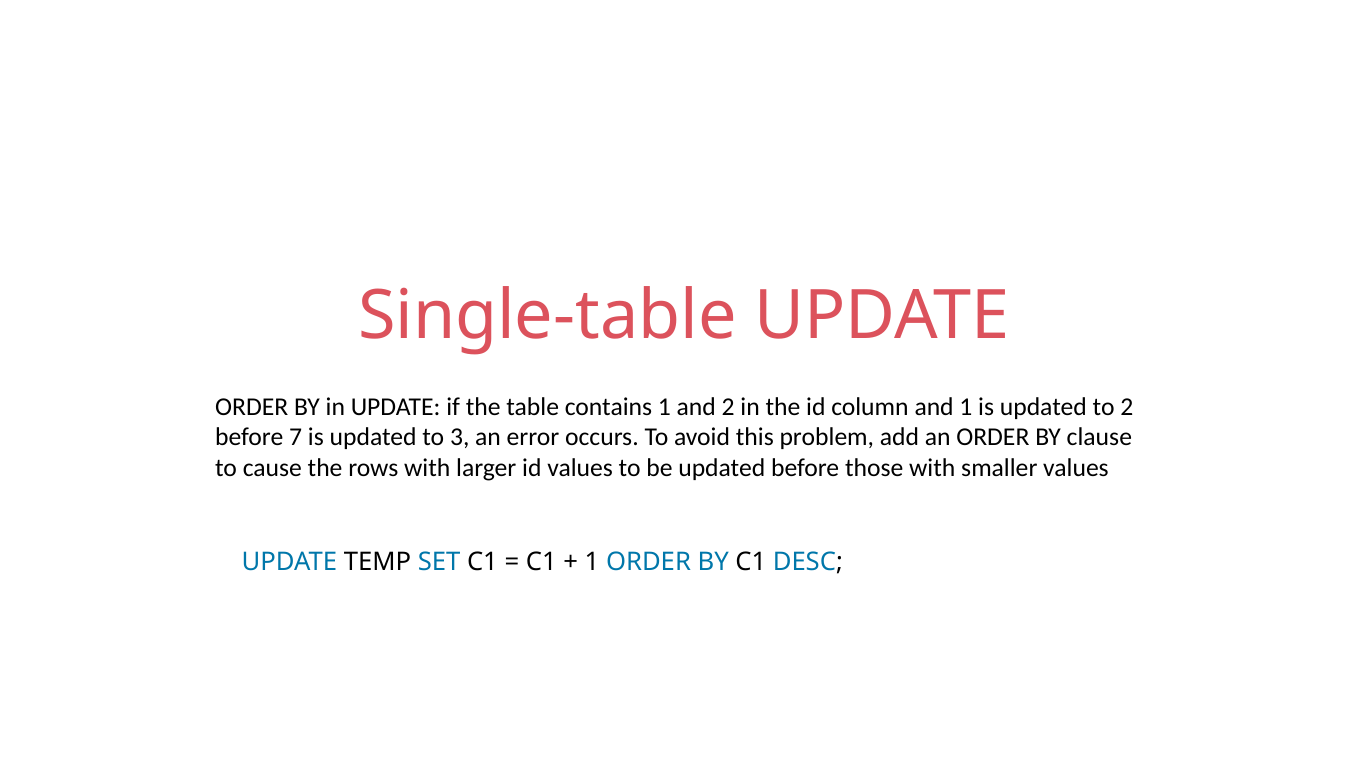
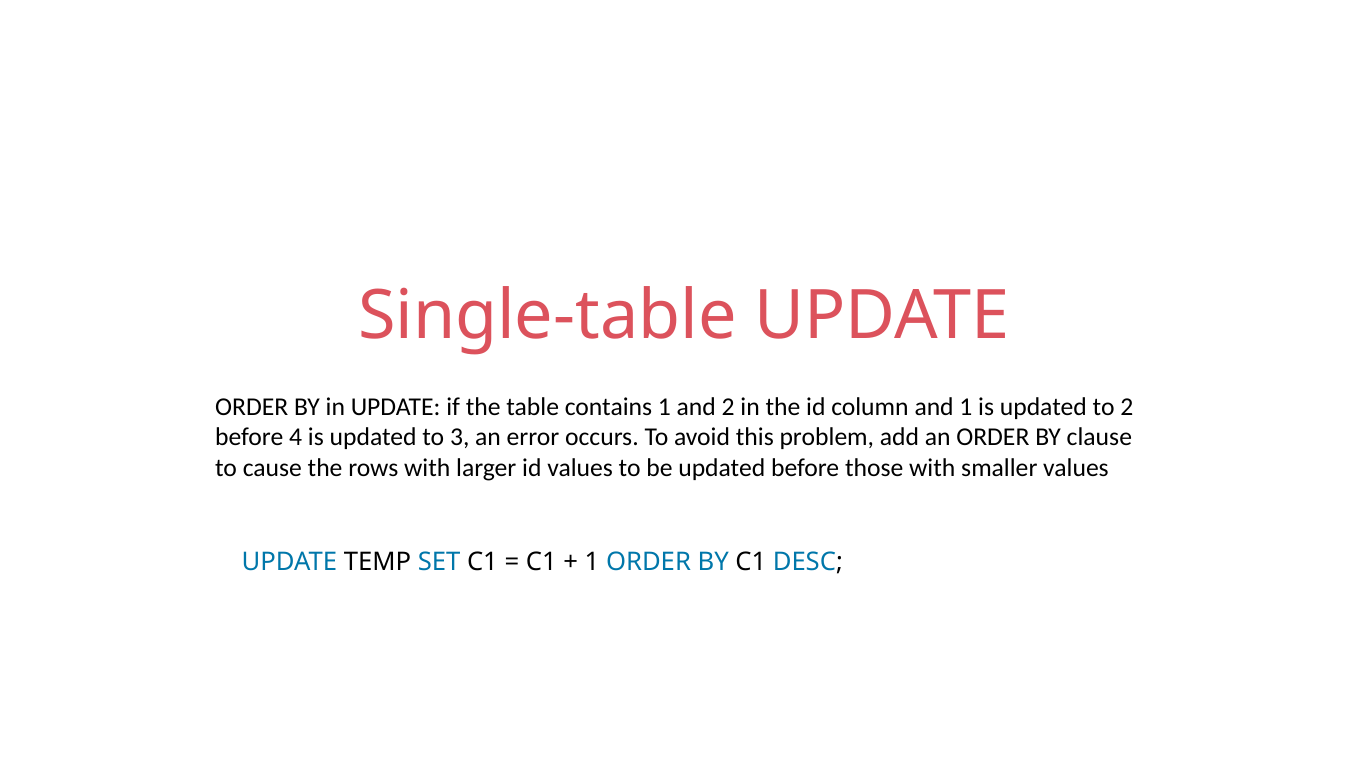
7: 7 -> 4
